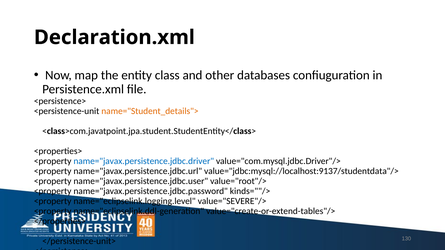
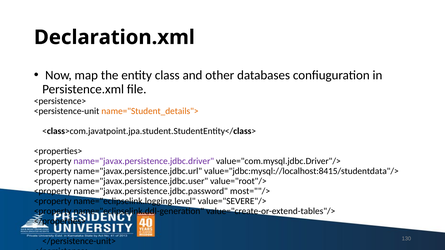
name="javax.persistence.jdbc.driver colour: blue -> purple
value="jdbc:mysql://localhost:9137/studentdata"/>: value="jdbc:mysql://localhost:9137/studentdata"/> -> value="jdbc:mysql://localhost:8415/studentdata"/>
kinds=""/>: kinds=""/> -> most=""/>
